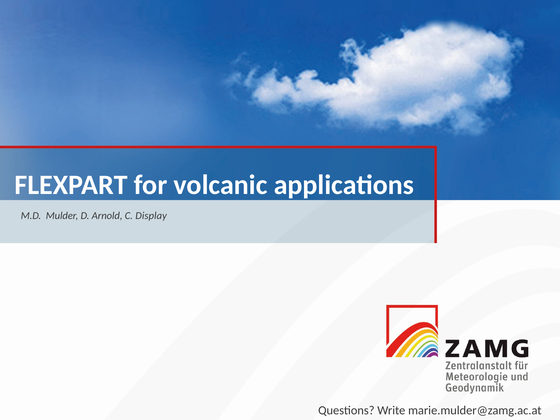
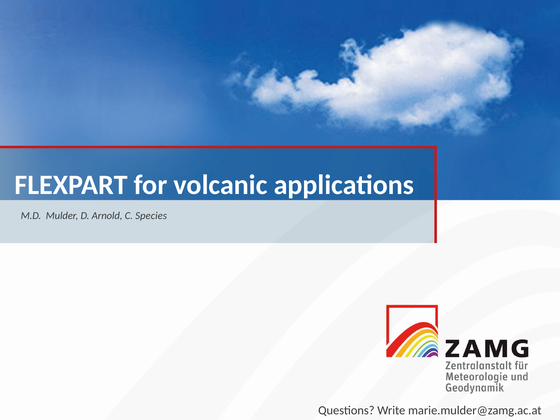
Display: Display -> Species
